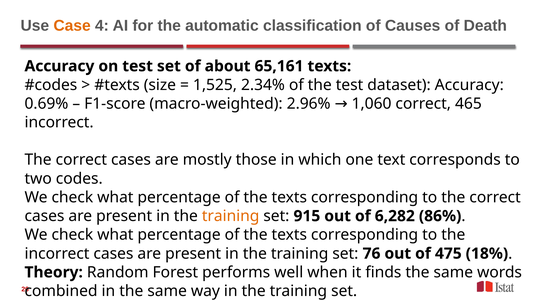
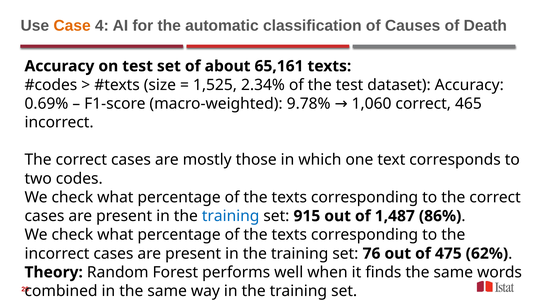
2.96%: 2.96% -> 9.78%
training at (231, 216) colour: orange -> blue
6,282: 6,282 -> 1,487
18%: 18% -> 62%
